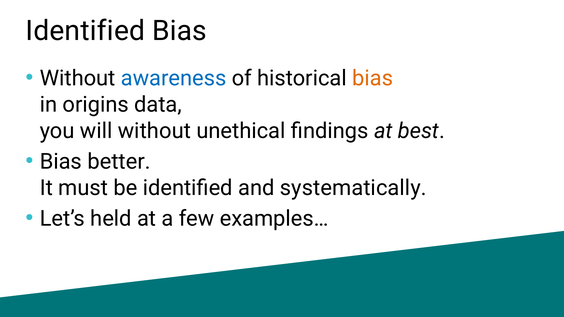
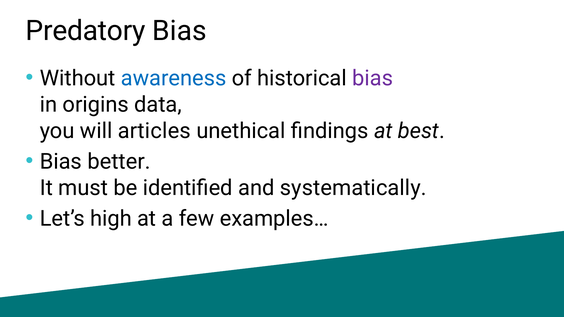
Identified at (85, 31): Identified -> Predatory
bias at (373, 78) colour: orange -> purple
will without: without -> articles
held: held -> high
